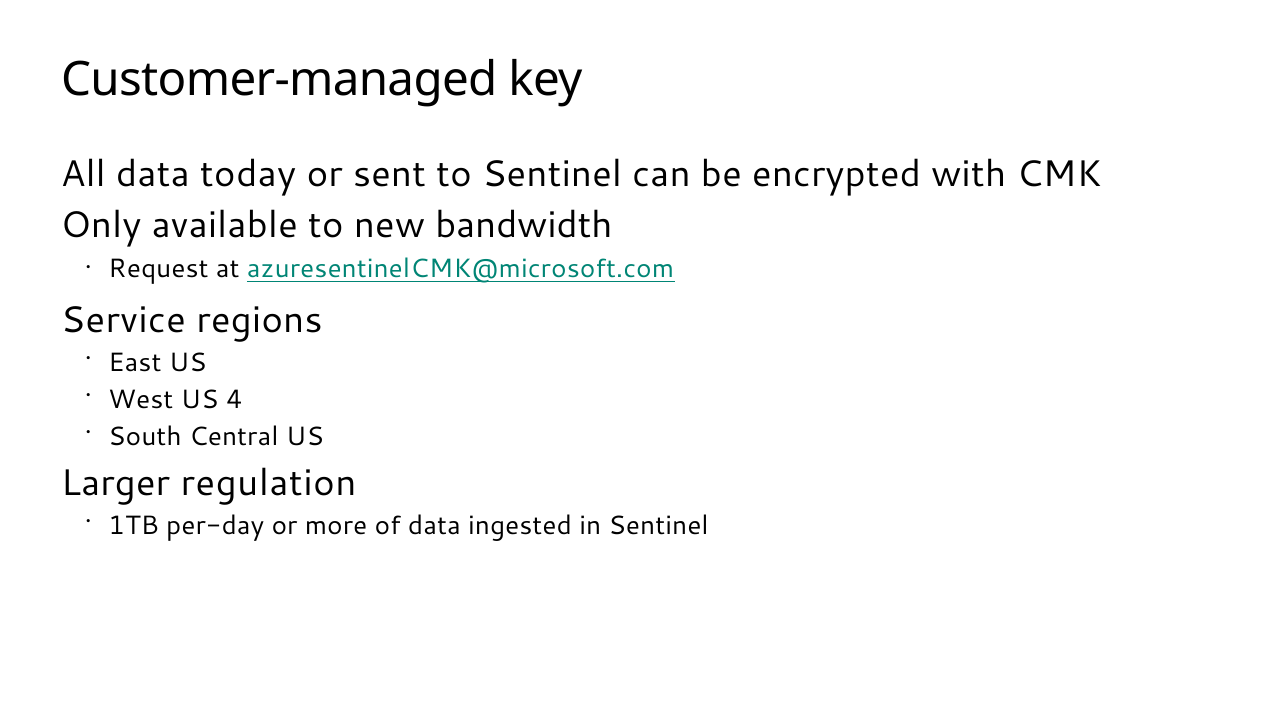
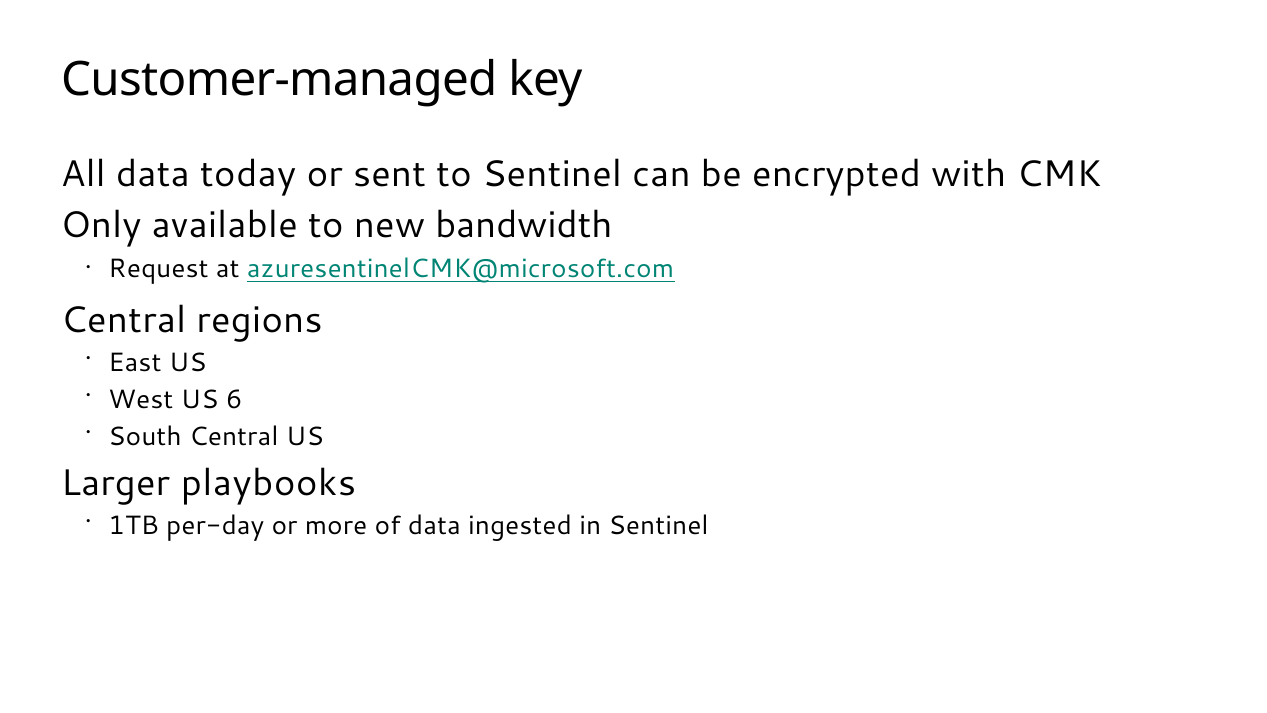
Service at (123, 320): Service -> Central
4: 4 -> 6
regulation: regulation -> playbooks
